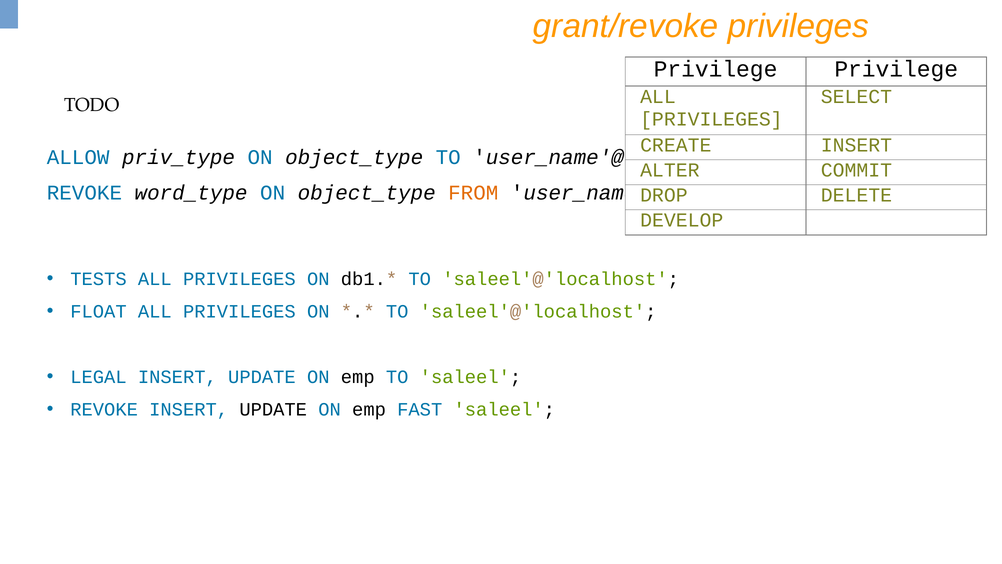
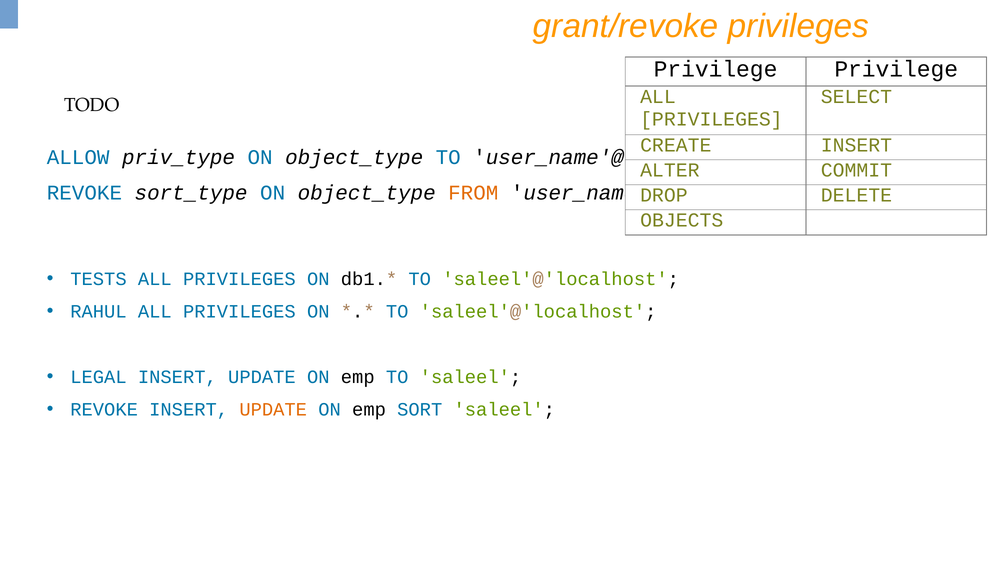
word_type: word_type -> sort_type
DEVELOP: DEVELOP -> OBJECTS
FLOAT: FLOAT -> RAHUL
UPDATE at (273, 409) colour: black -> orange
FAST: FAST -> SORT
